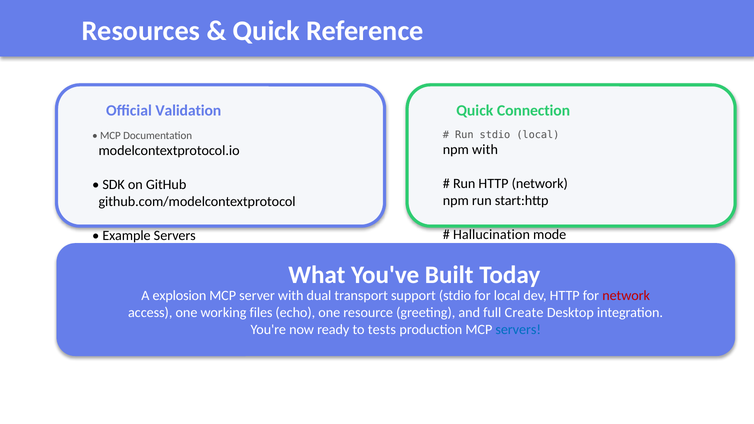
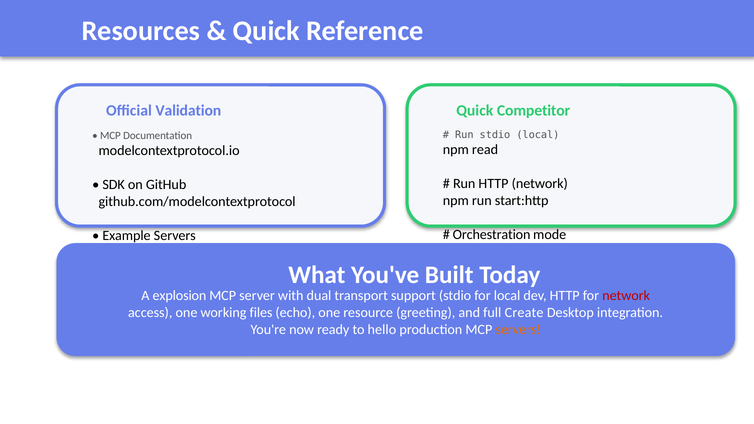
Connection: Connection -> Competitor
npm with: with -> read
Hallucination: Hallucination -> Orchestration
tests: tests -> hello
servers at (518, 330) colour: blue -> orange
